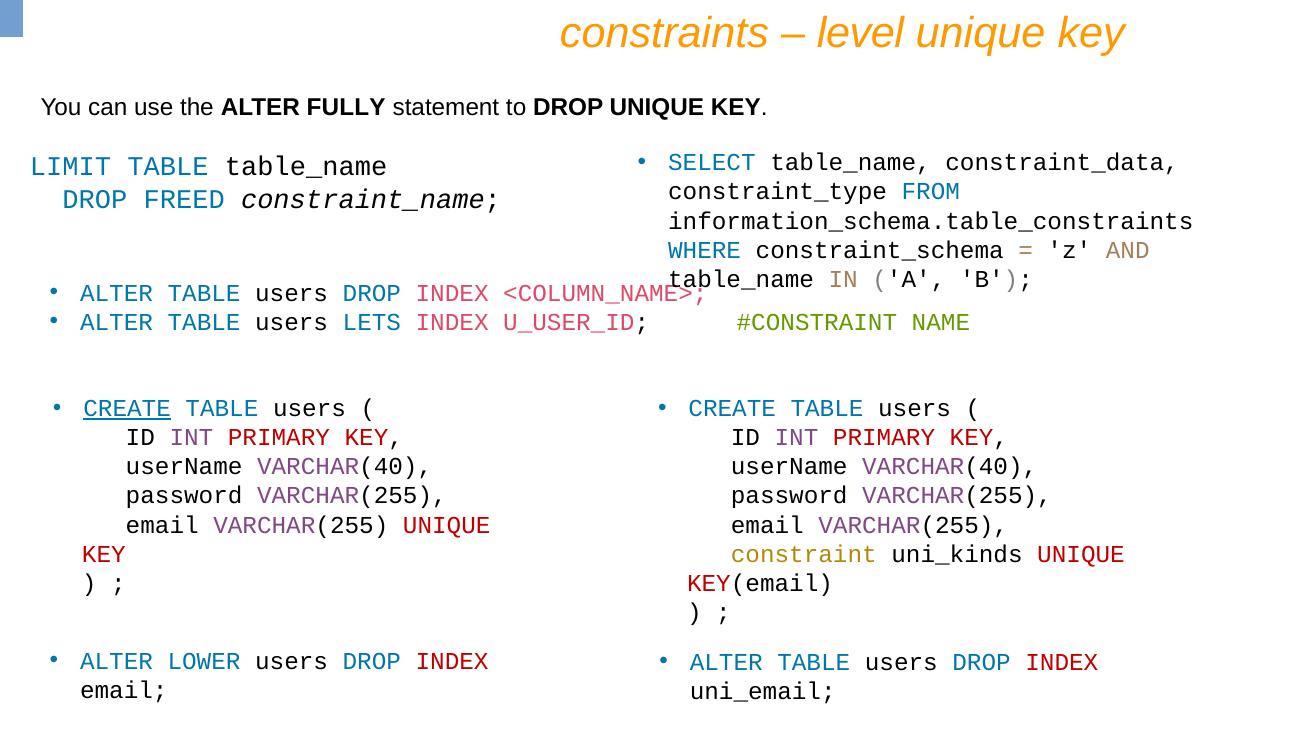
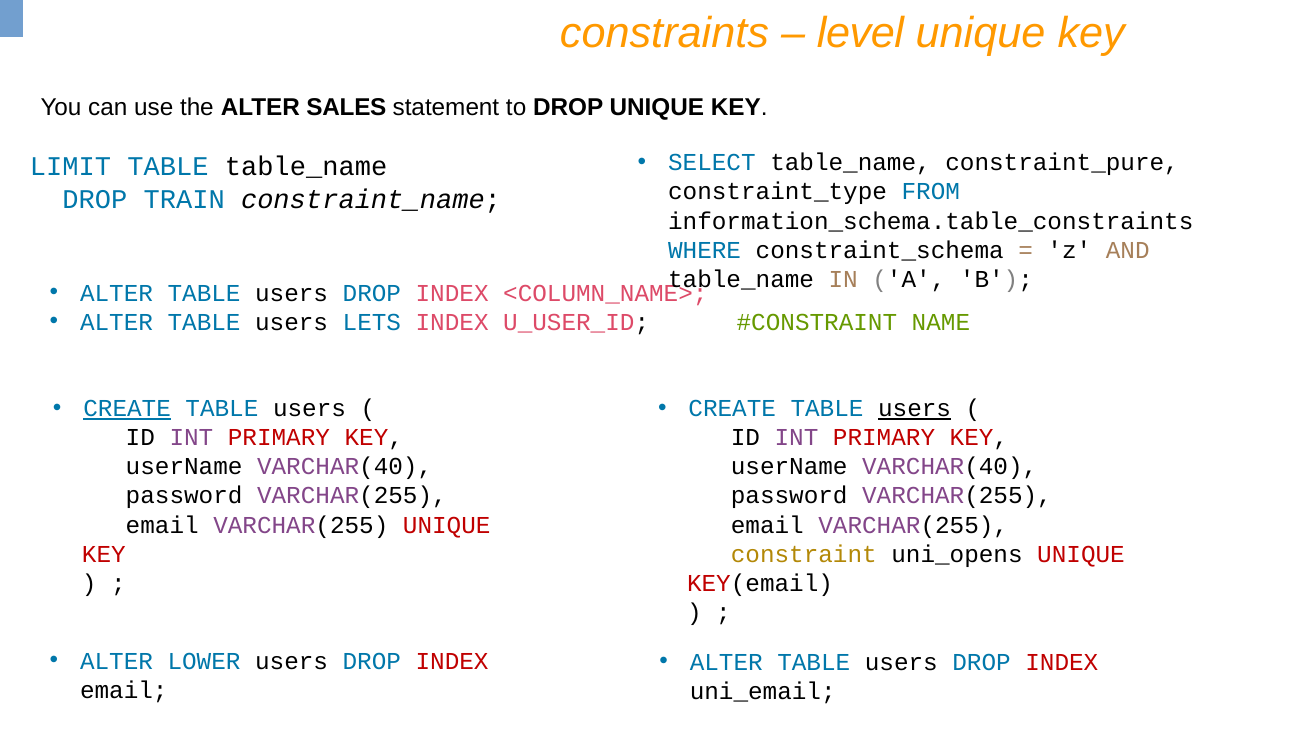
FULLY: FULLY -> SALES
constraint_data: constraint_data -> constraint_pure
FREED: FREED -> TRAIN
users at (915, 409) underline: none -> present
uni_kinds: uni_kinds -> uni_opens
